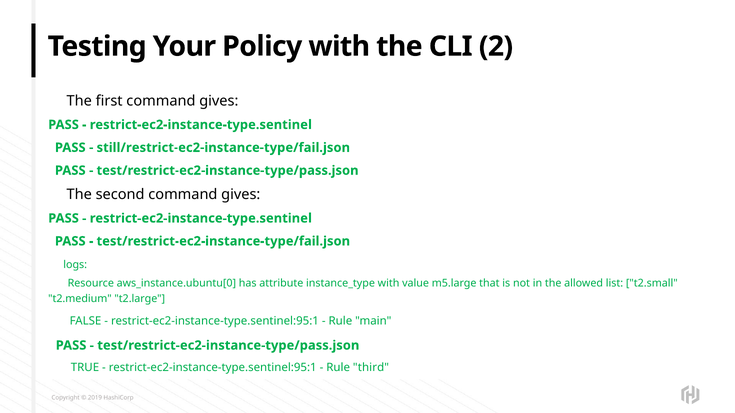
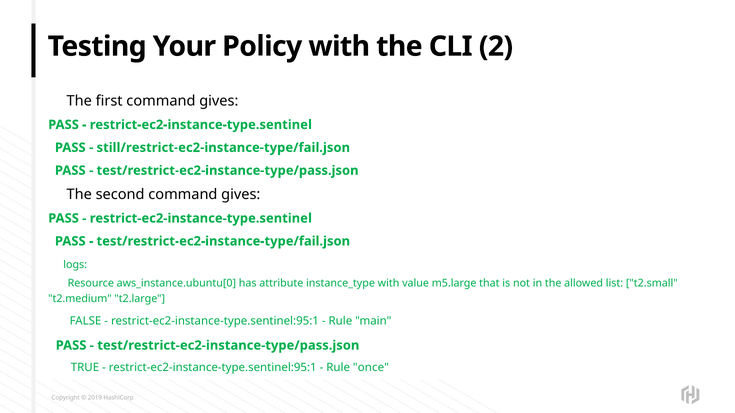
third: third -> once
